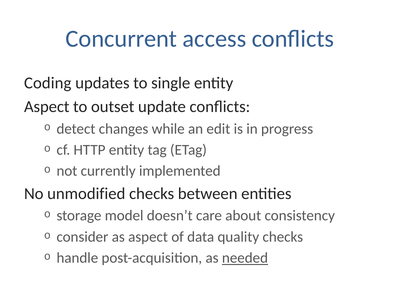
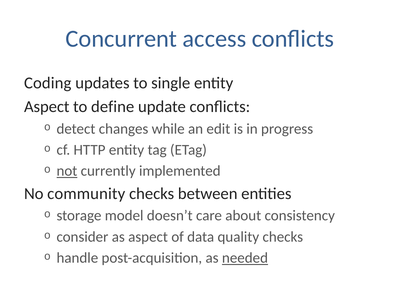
outset: outset -> define
not underline: none -> present
unmodified: unmodified -> community
